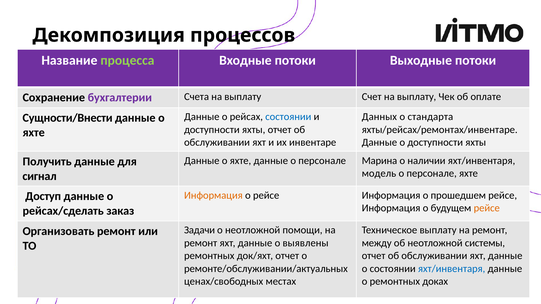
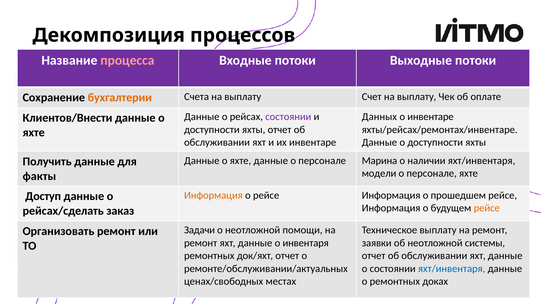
процесса colour: light green -> pink
бухгалтерии colour: purple -> orange
состоянии at (288, 117) colour: blue -> purple
о стандарта: стандарта -> инвентаре
Сущности/Внести: Сущности/Внести -> Клиентов/Внести
модель: модель -> модели
сигнал: сигнал -> факты
выявлены: выявлены -> инвентаря
между: между -> заявки
